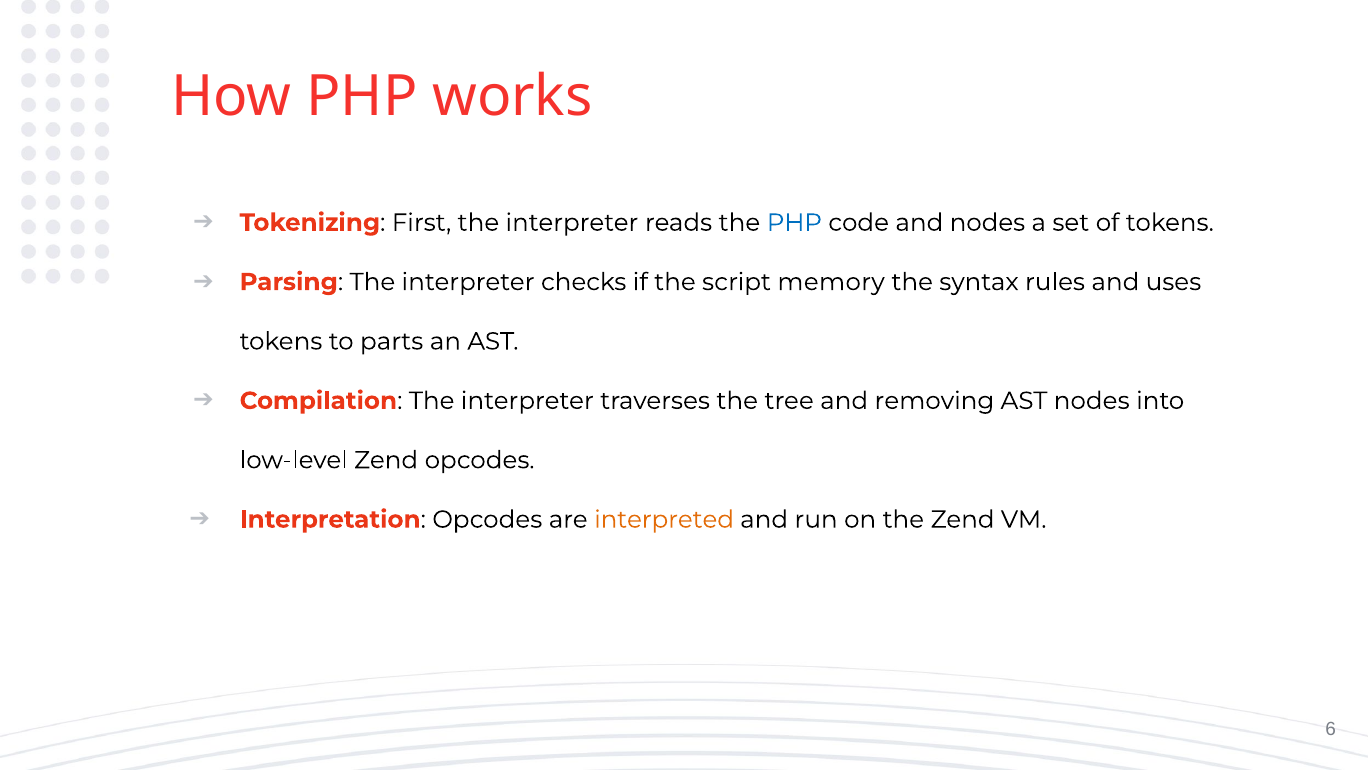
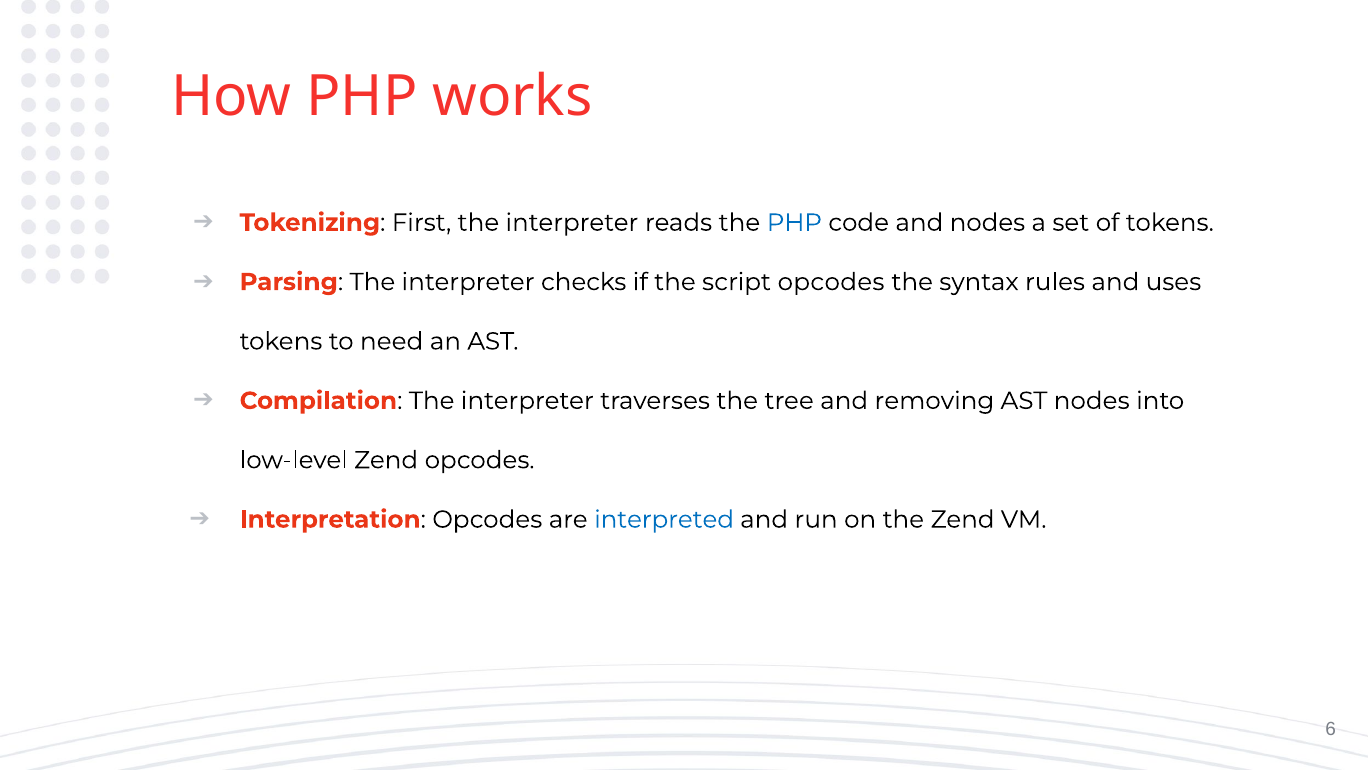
script memory: memory -> opcodes
parts: parts -> need
interpreted colour: orange -> blue
